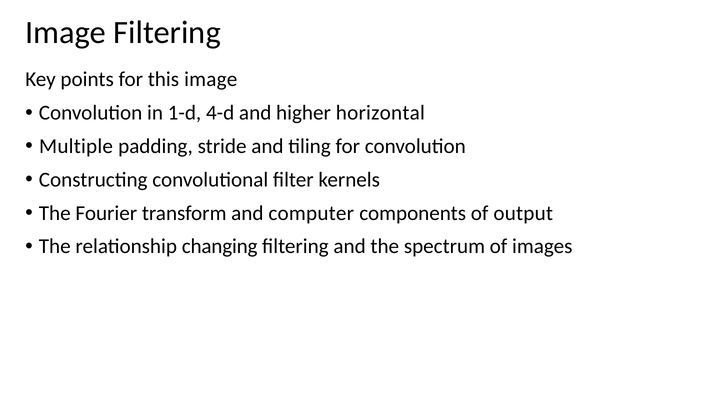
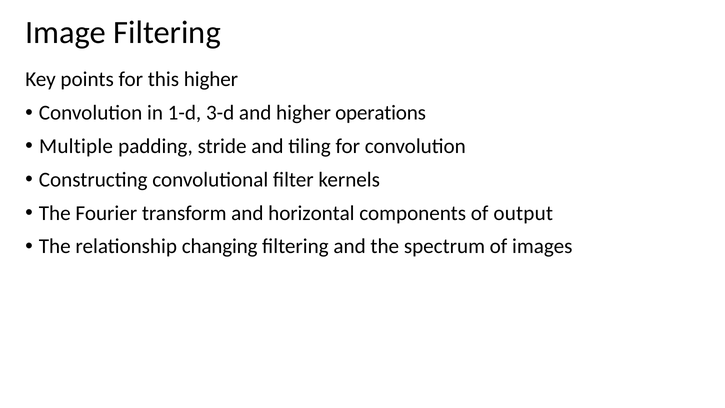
this image: image -> higher
4-d: 4-d -> 3-d
horizontal: horizontal -> operations
computer: computer -> horizontal
